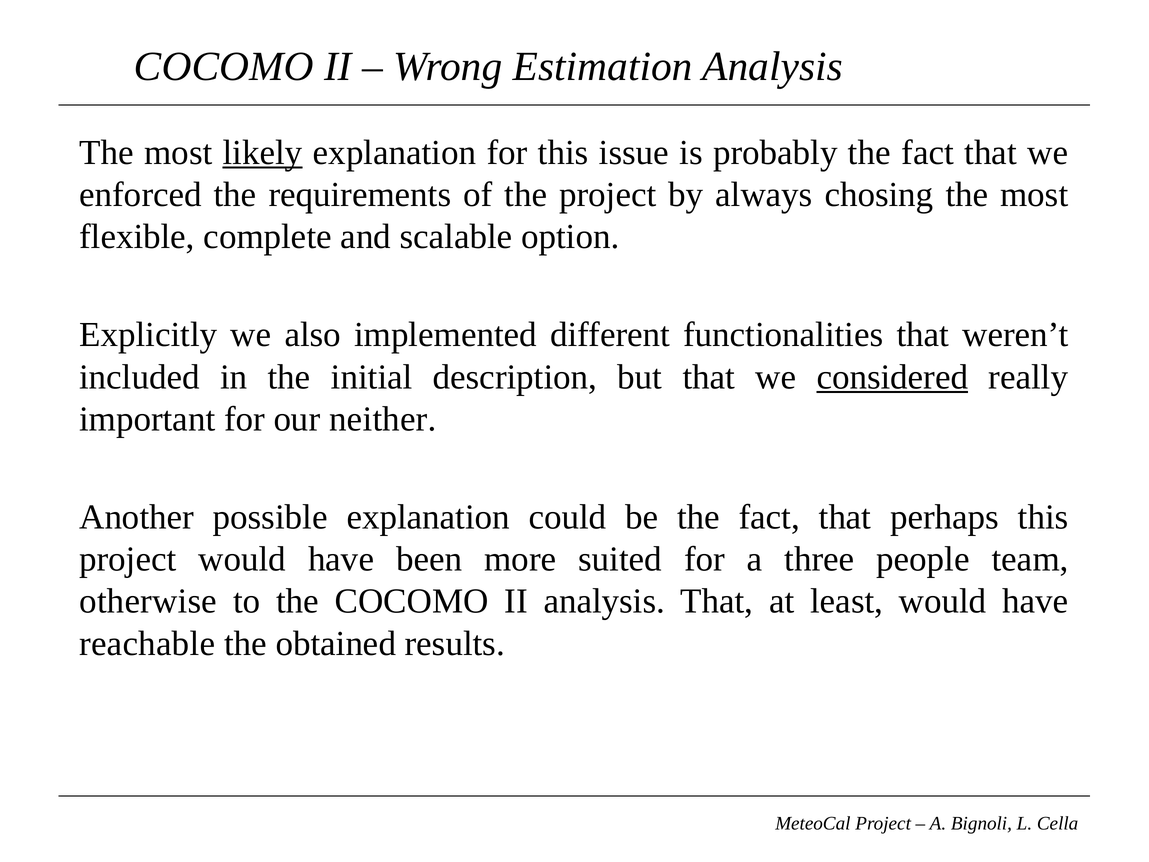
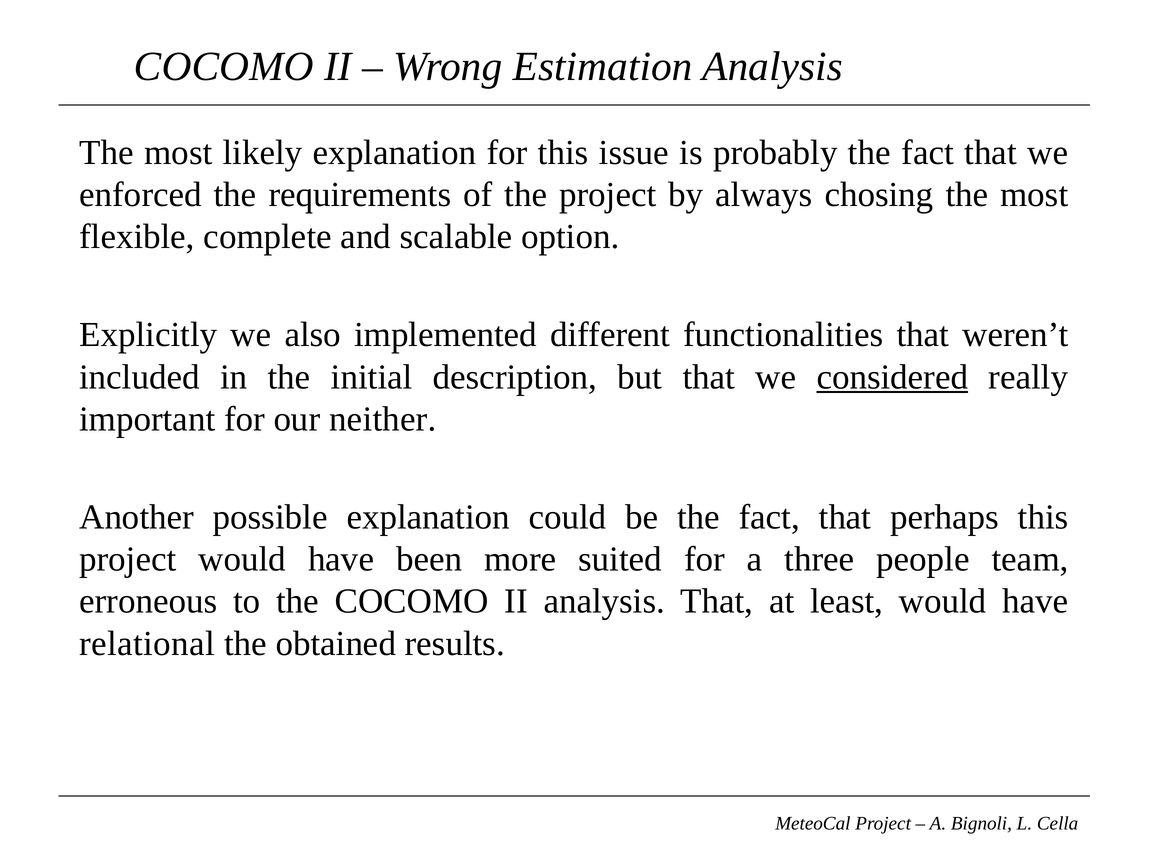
likely underline: present -> none
otherwise: otherwise -> erroneous
reachable: reachable -> relational
